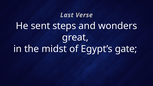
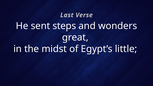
gate: gate -> little
